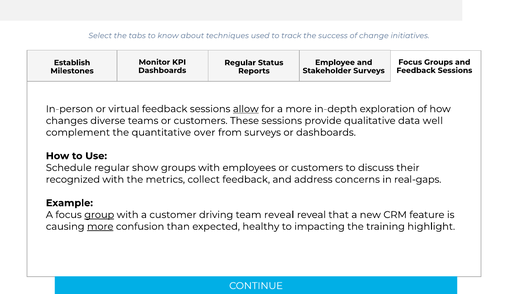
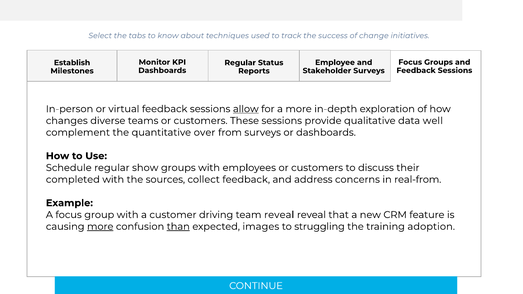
recognized: recognized -> completed
metrics: metrics -> sources
real-gaps: real-gaps -> real-from
group underline: present -> none
than underline: none -> present
healthy: healthy -> images
impacting: impacting -> struggling
highlight: highlight -> adoption
